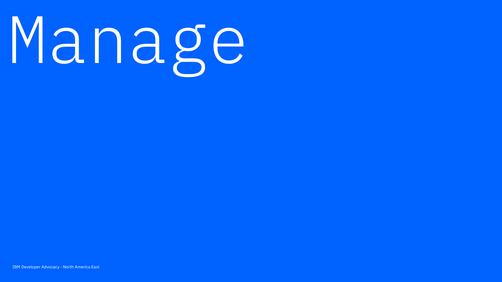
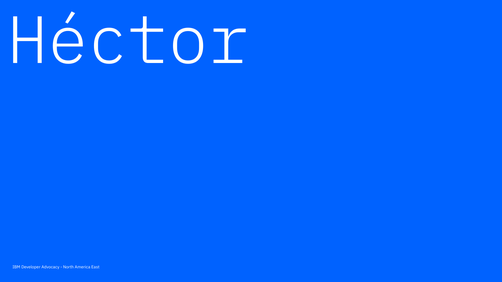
Manage: Manage -> Héctor
